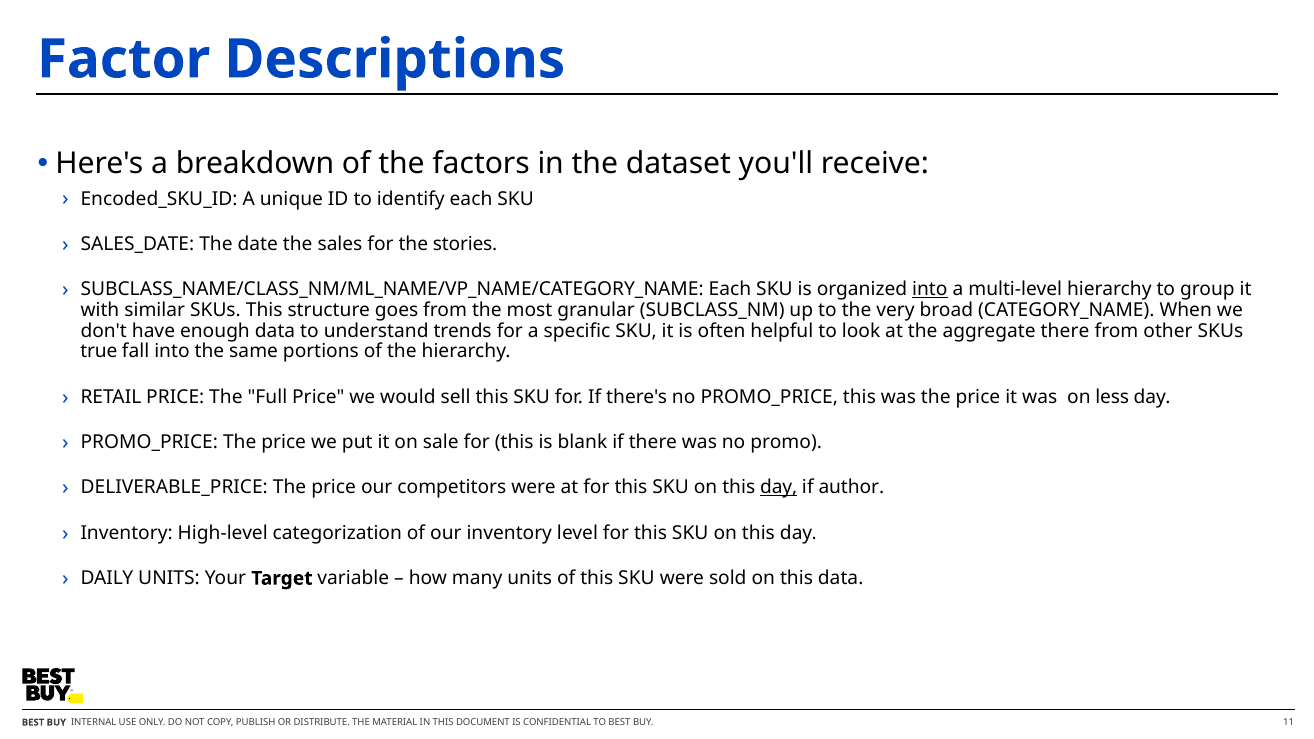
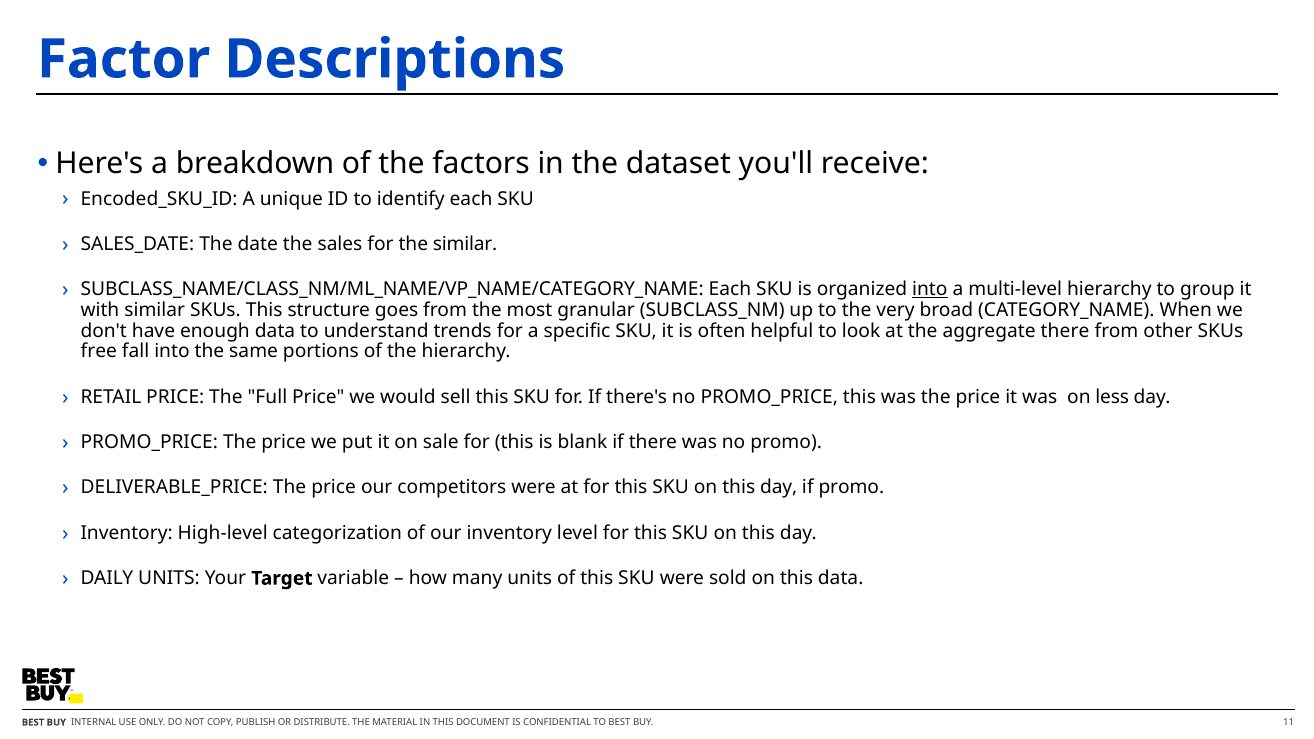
the stories: stories -> similar
true: true -> free
day at (779, 488) underline: present -> none
if author: author -> promo
